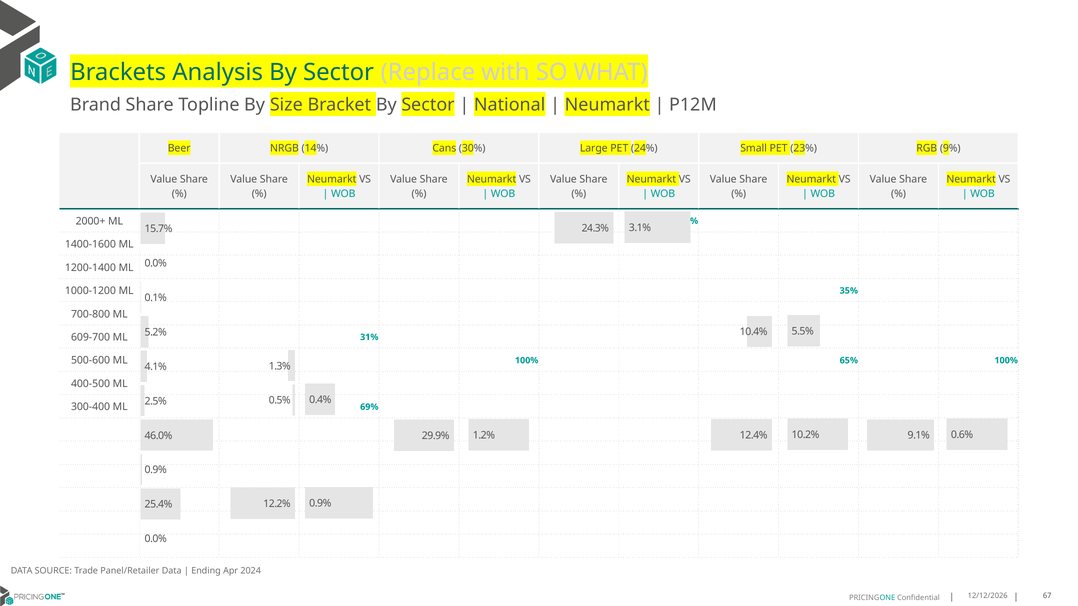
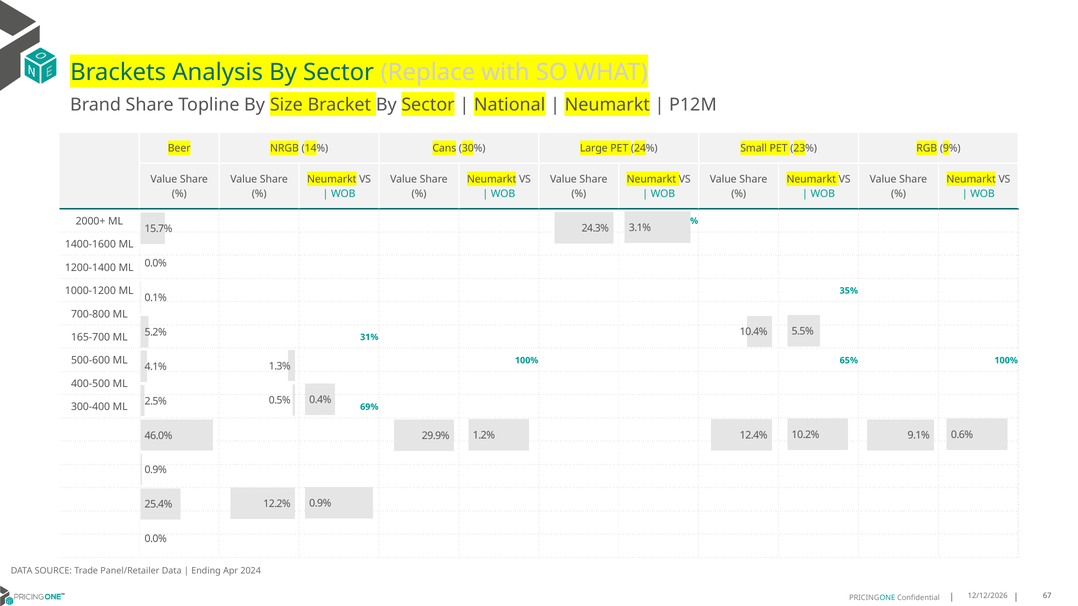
609-700: 609-700 -> 165-700
